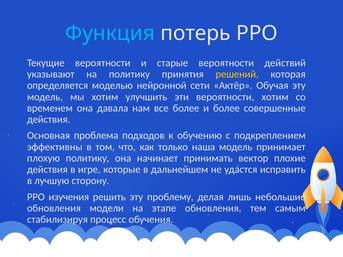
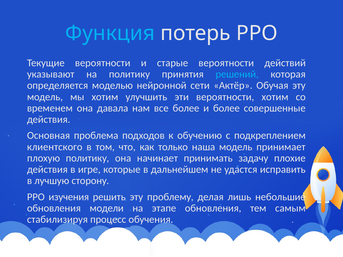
решений colour: yellow -> light blue
эффективны: эффективны -> клиентского
вектор: вектор -> задачу
